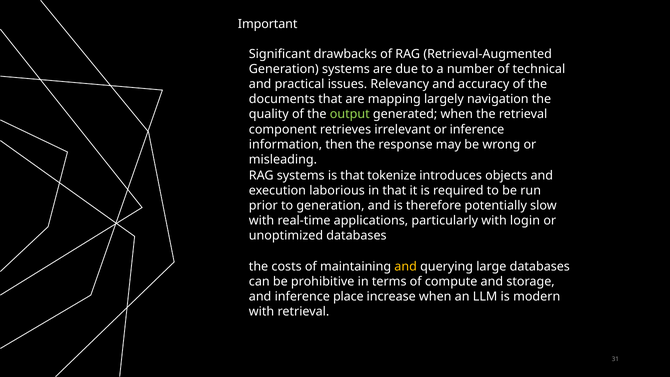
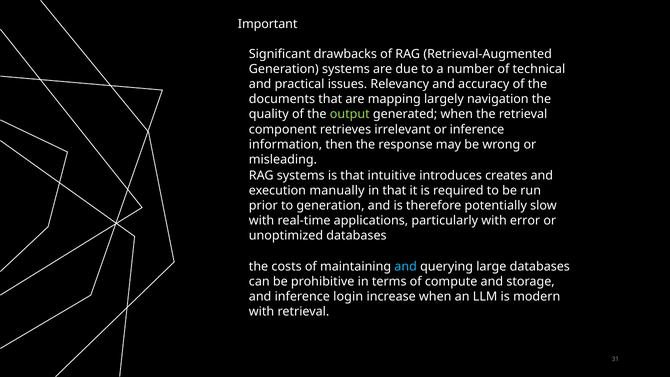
tokenize: tokenize -> intuitive
objects: objects -> creates
laborious: laborious -> manually
login: login -> error
and at (406, 266) colour: yellow -> light blue
place: place -> login
